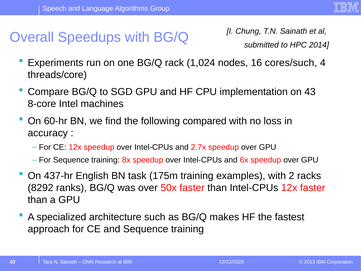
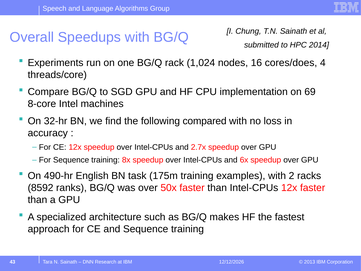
cores/such: cores/such -> cores/does
on 43: 43 -> 69
60-hr: 60-hr -> 32-hr
437-hr: 437-hr -> 490-hr
8292: 8292 -> 8592
